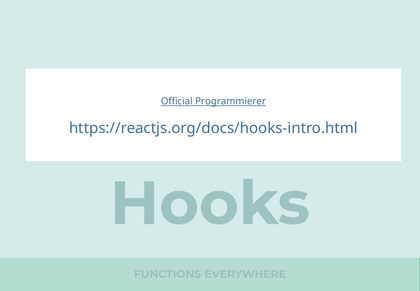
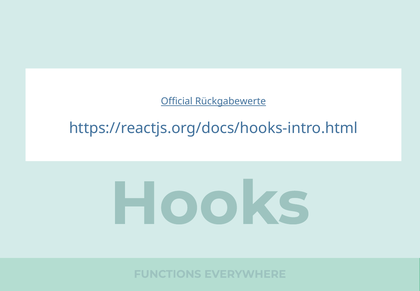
Programmierer: Programmierer -> Rückgabewerte
